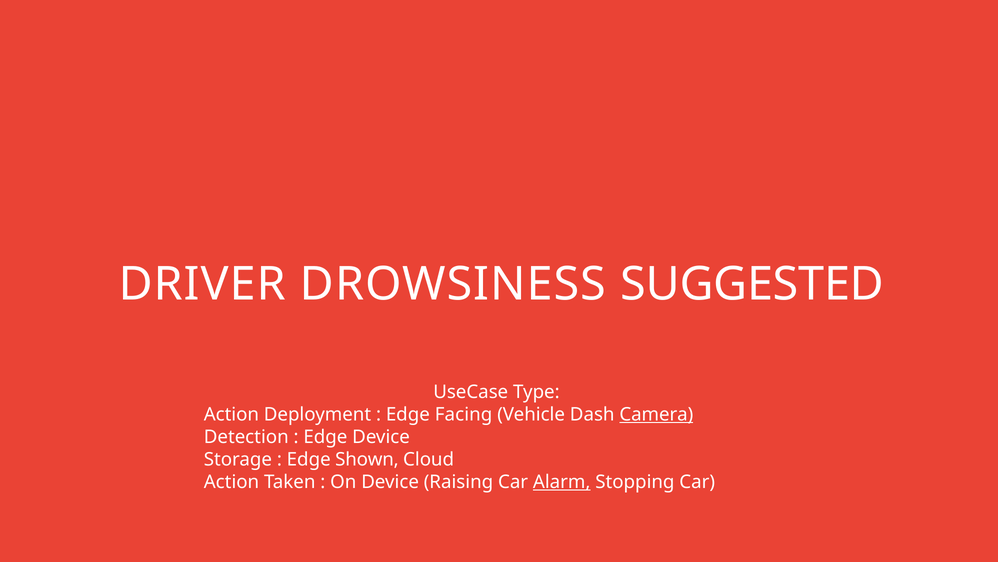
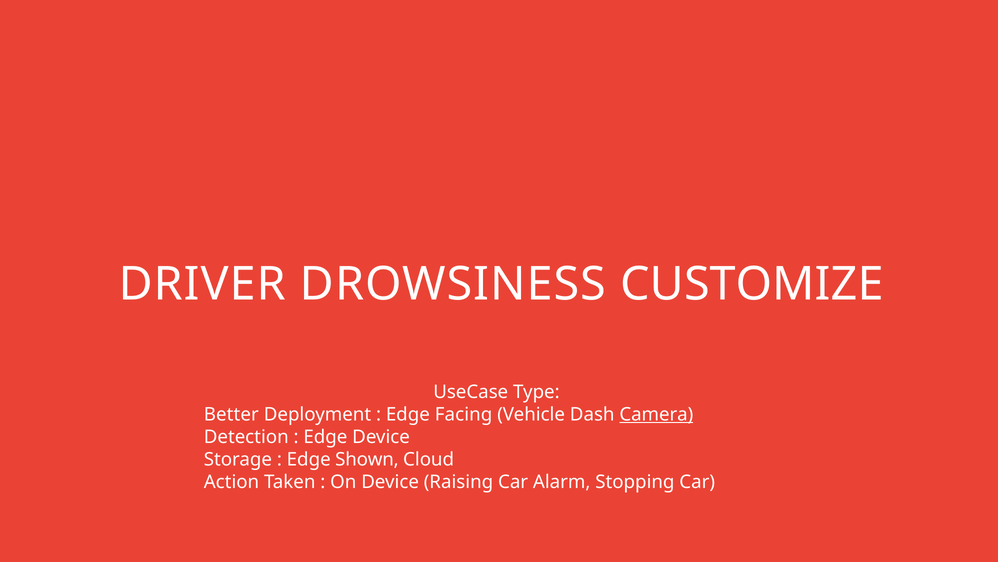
SUGGESTED: SUGGESTED -> CUSTOMIZE
Action at (231, 414): Action -> Better
Alarm underline: present -> none
